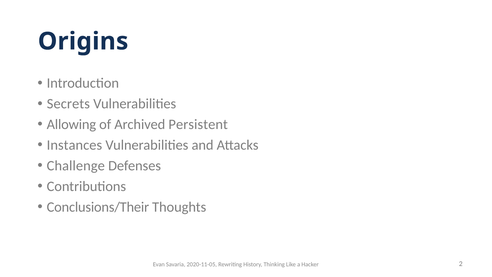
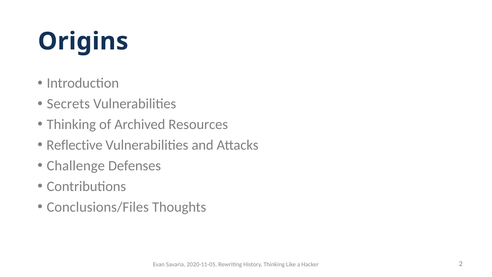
Allowing at (71, 124): Allowing -> Thinking
Persistent: Persistent -> Resources
Instances: Instances -> Reflective
Conclusions/Their: Conclusions/Their -> Conclusions/Files
